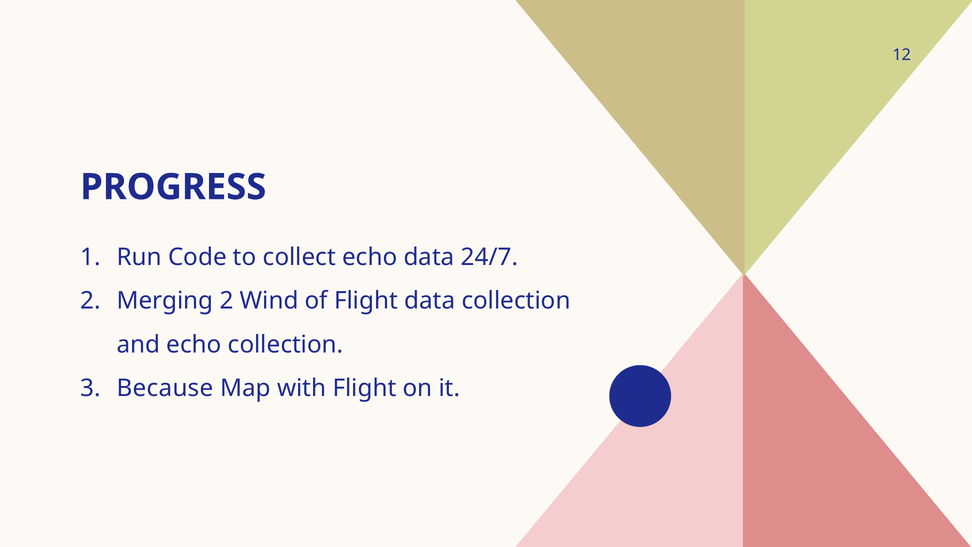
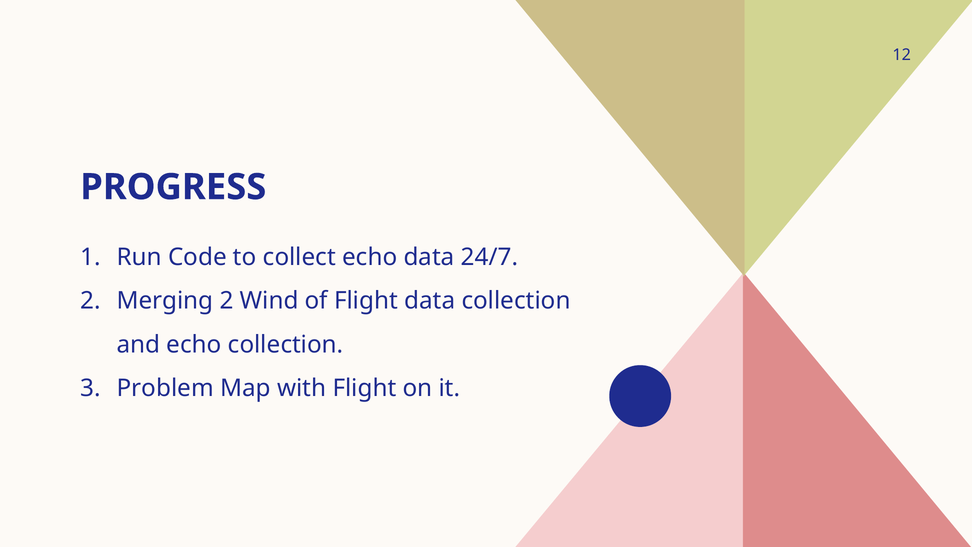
Because: Because -> Problem
